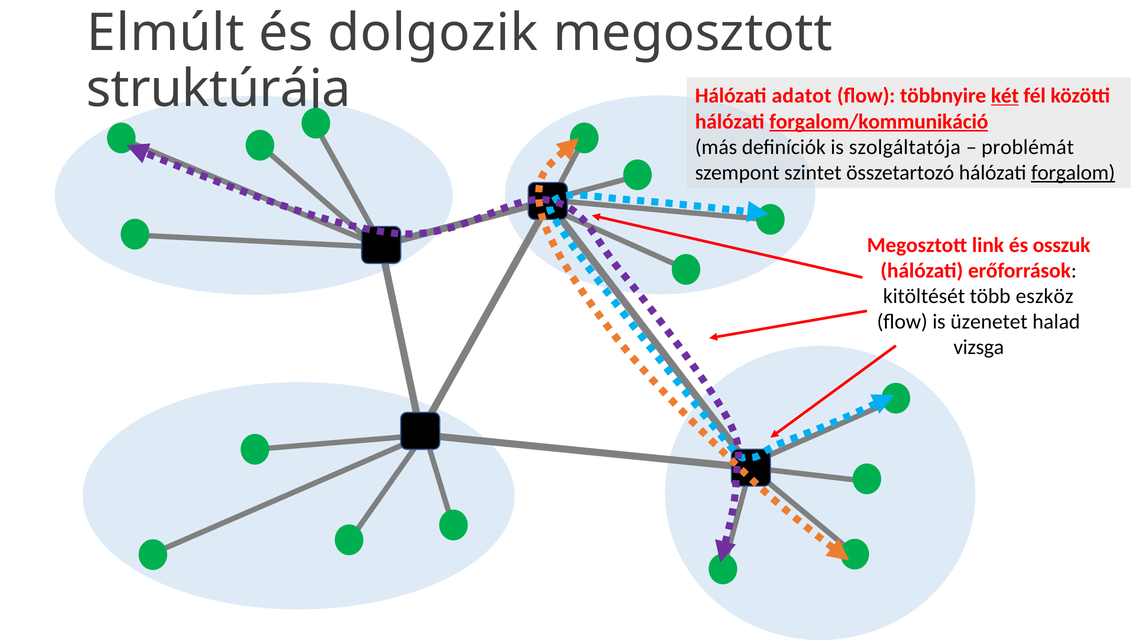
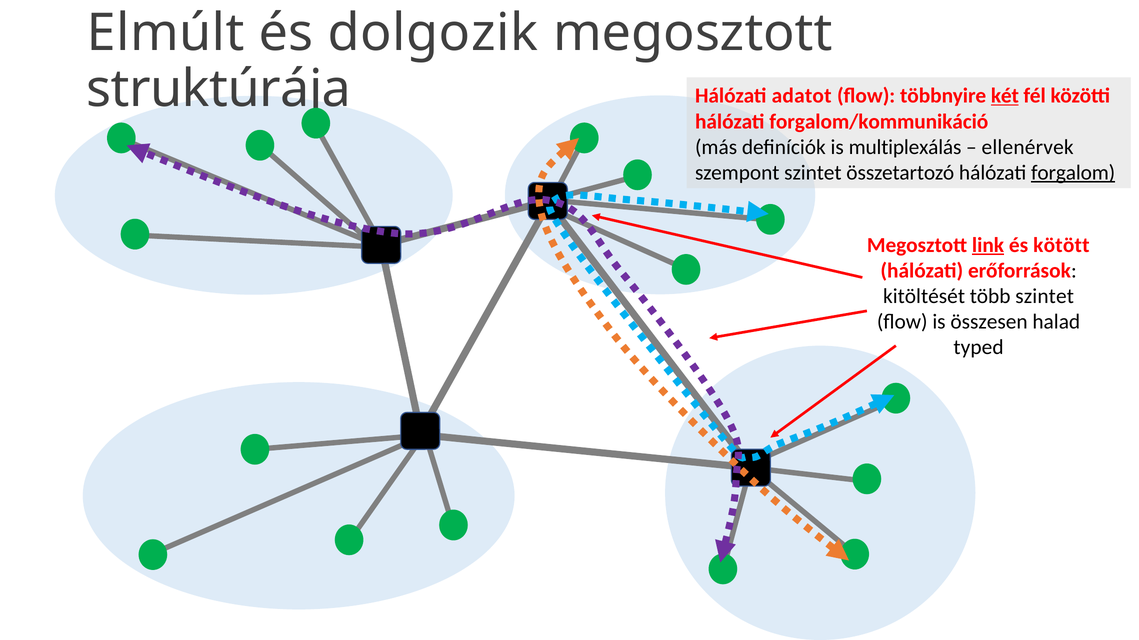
forgalom/kommunikáció underline: present -> none
szolgáltatója: szolgáltatója -> multiplexálás
problémát: problémát -> ellenérvek
link underline: none -> present
osszuk: osszuk -> kötött
több eszköz: eszköz -> szintet
üzenetet: üzenetet -> összesen
vizsga: vizsga -> typed
